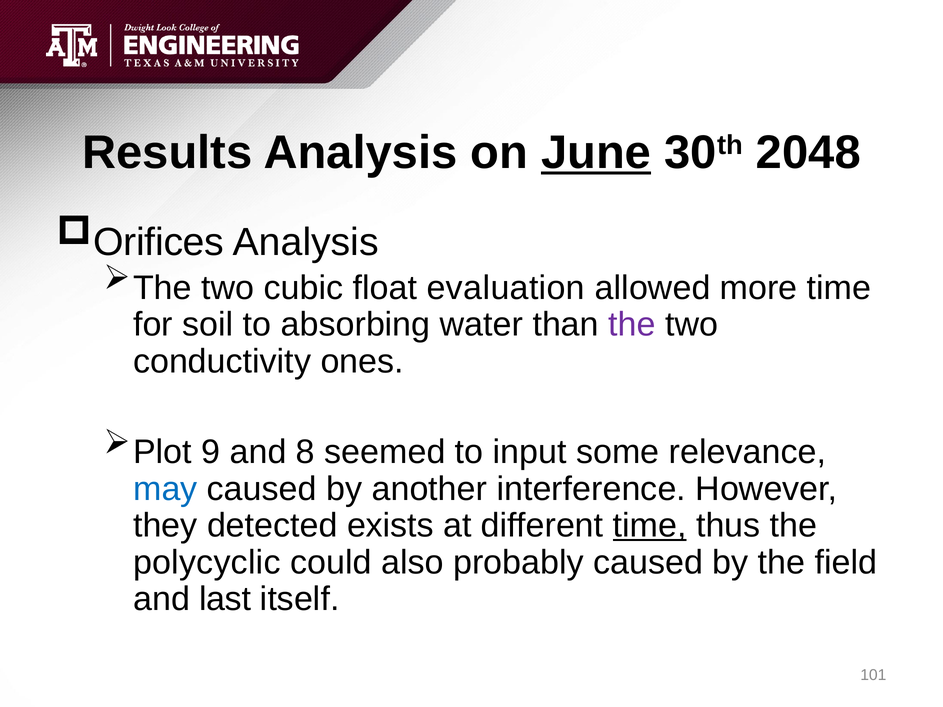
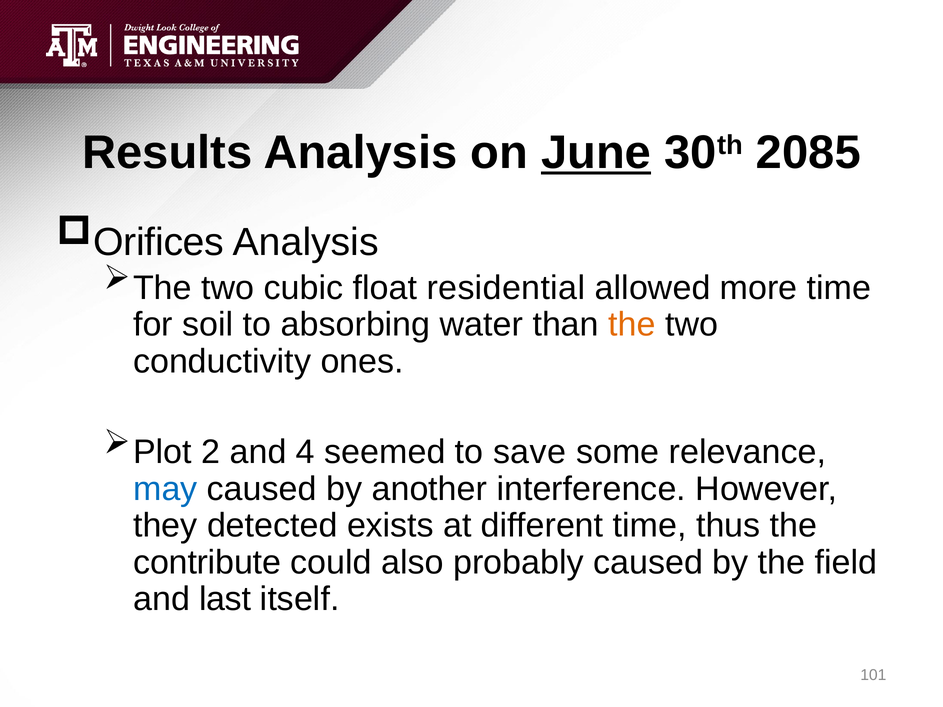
2048: 2048 -> 2085
evaluation: evaluation -> residential
the at (632, 325) colour: purple -> orange
9: 9 -> 2
8: 8 -> 4
input: input -> save
time at (650, 526) underline: present -> none
polycyclic: polycyclic -> contribute
